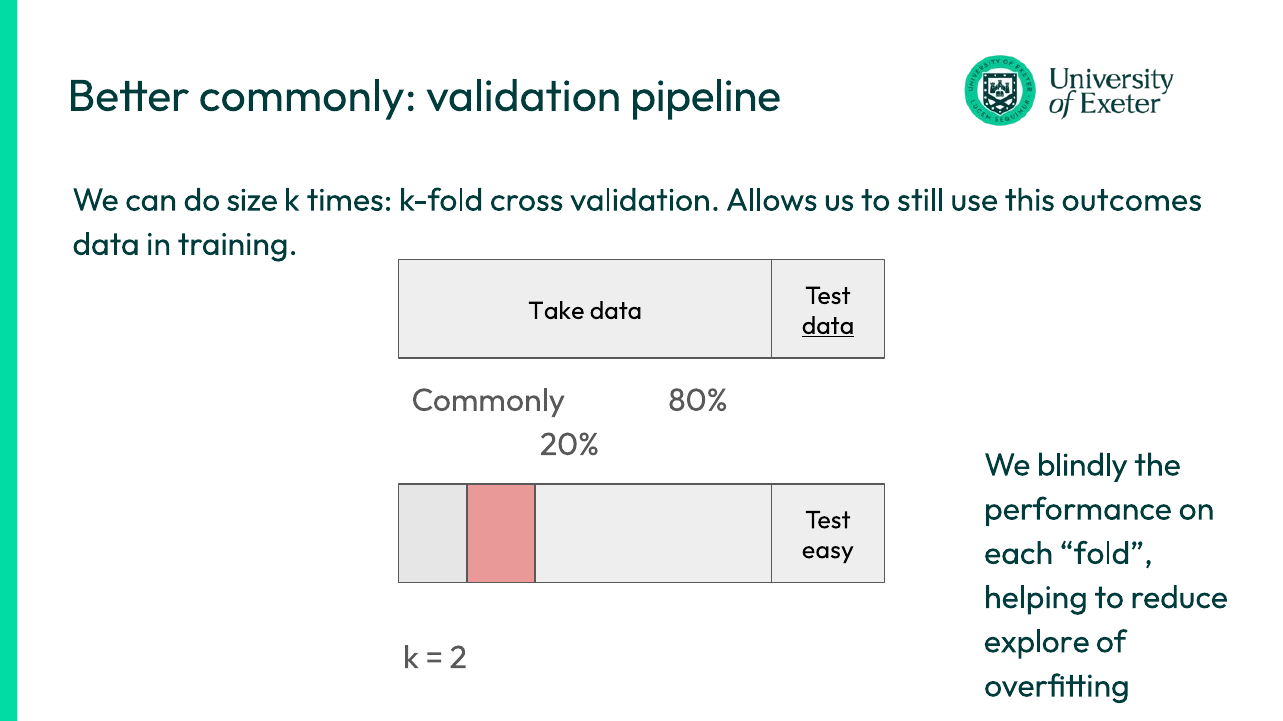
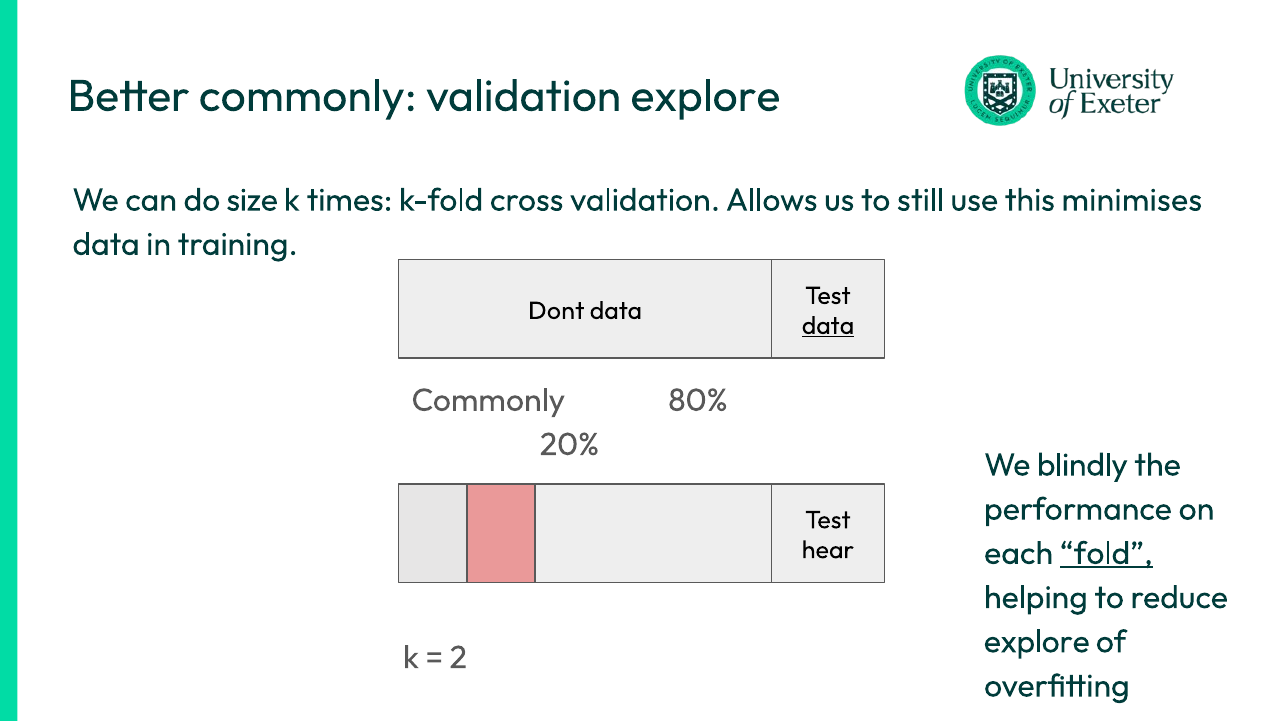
validation pipeline: pipeline -> explore
outcomes: outcomes -> minimises
Take: Take -> Dont
easy: easy -> hear
fold underline: none -> present
